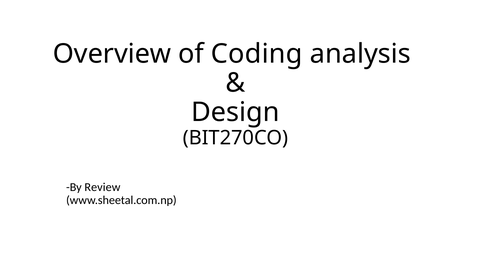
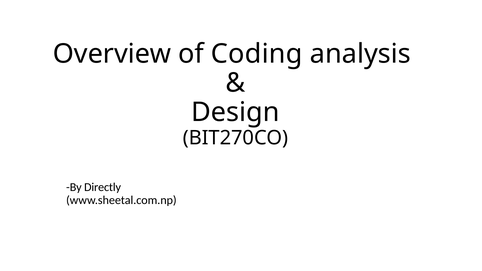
Review: Review -> Directly
